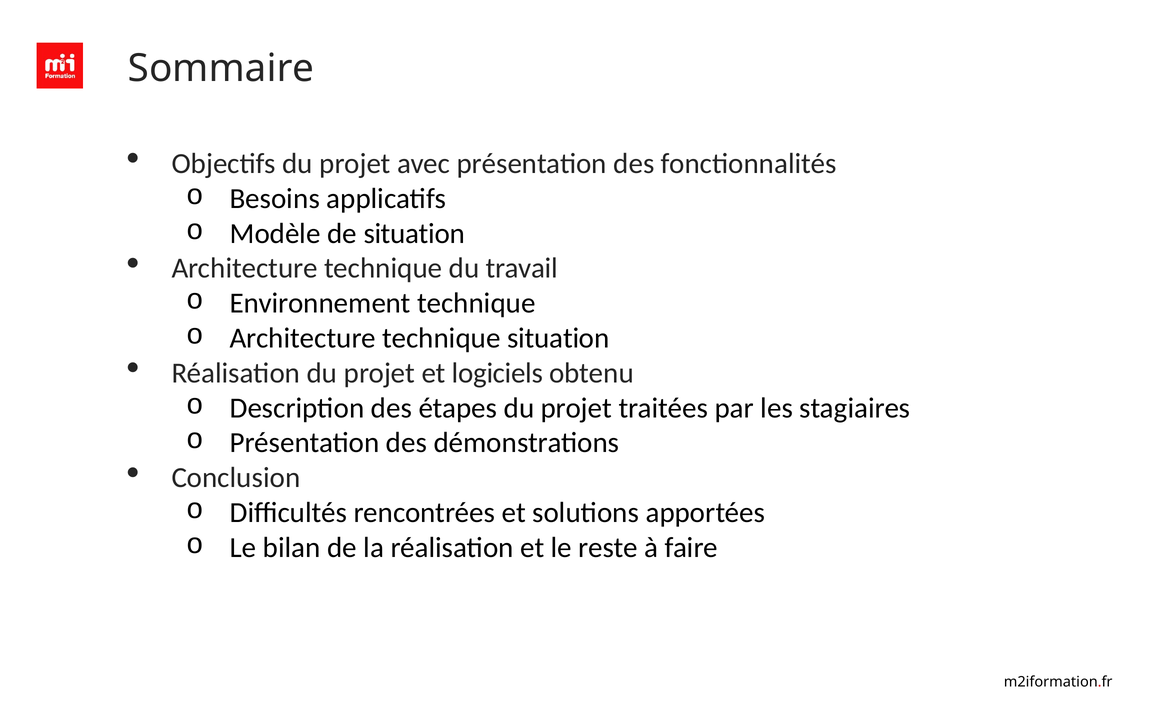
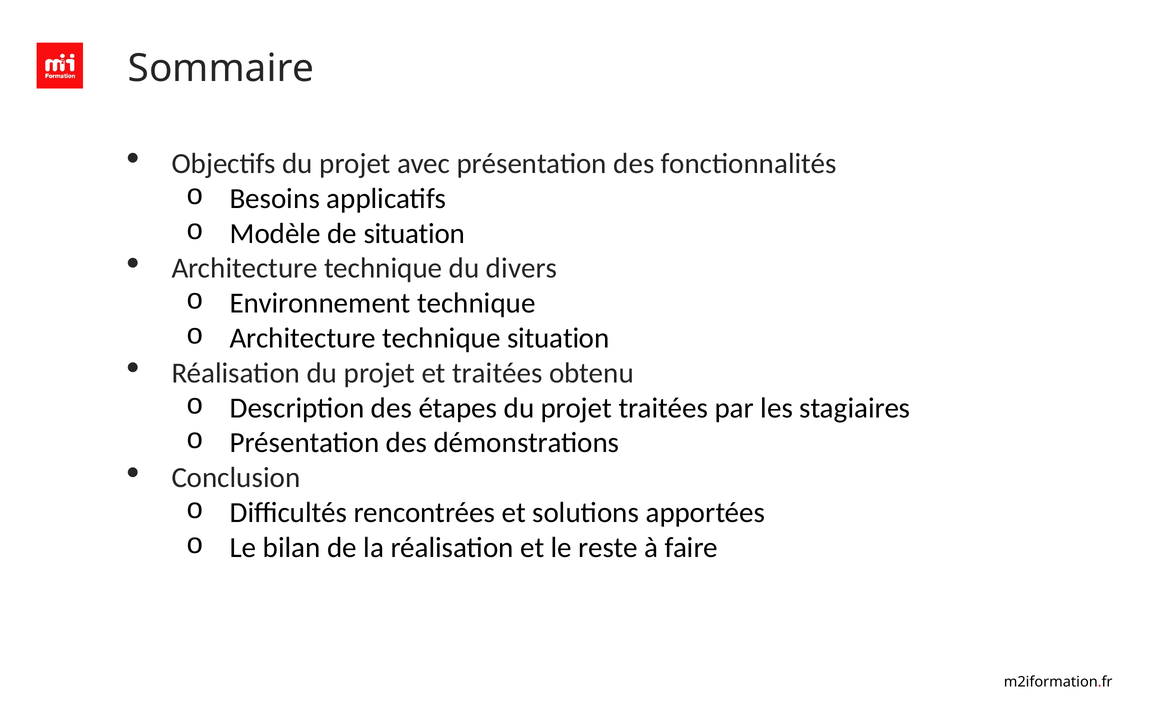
travail: travail -> divers
et logiciels: logiciels -> traitées
